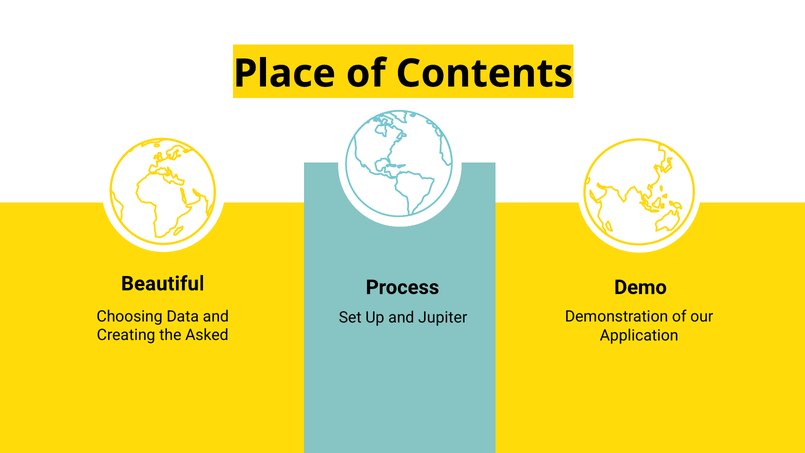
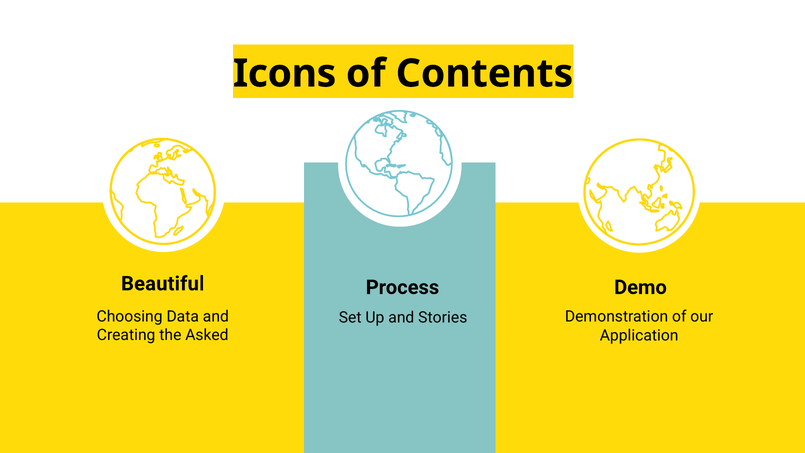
Place: Place -> Icons
Jupiter: Jupiter -> Stories
